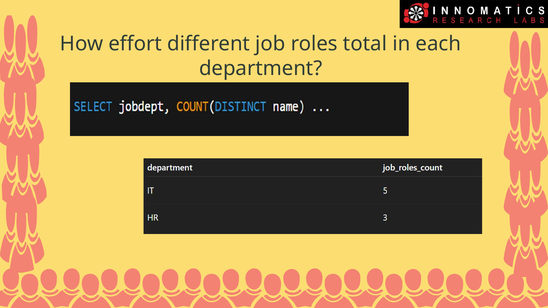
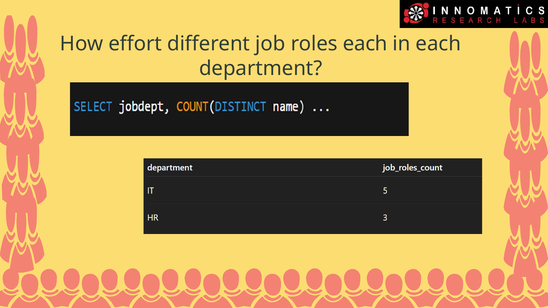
roles total: total -> each
